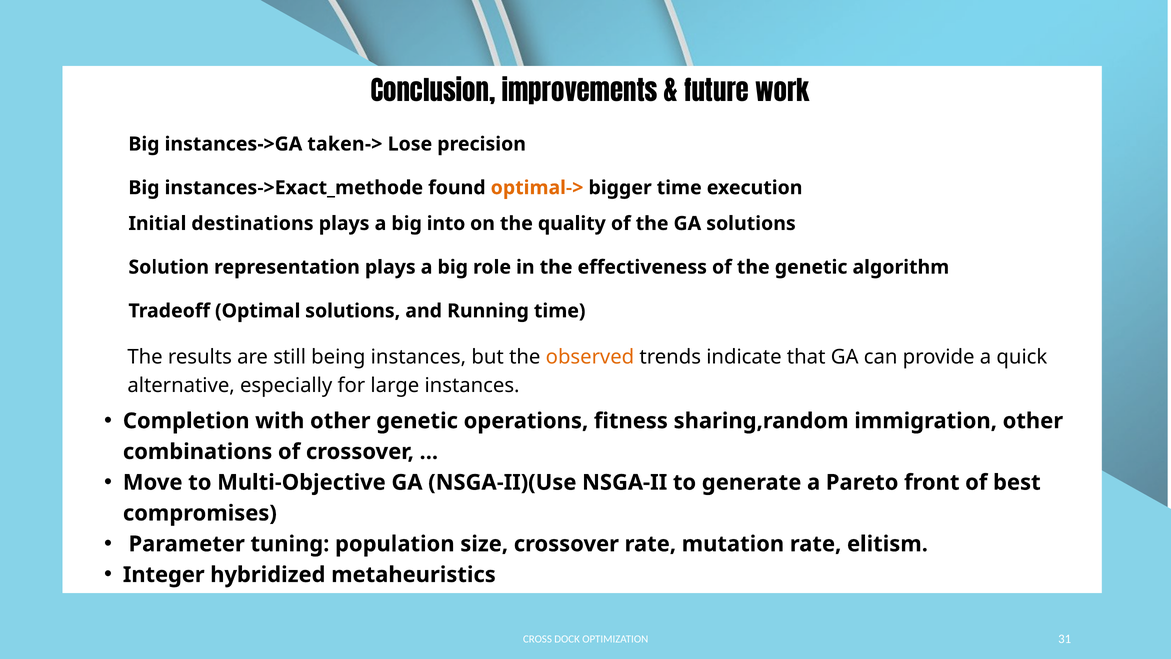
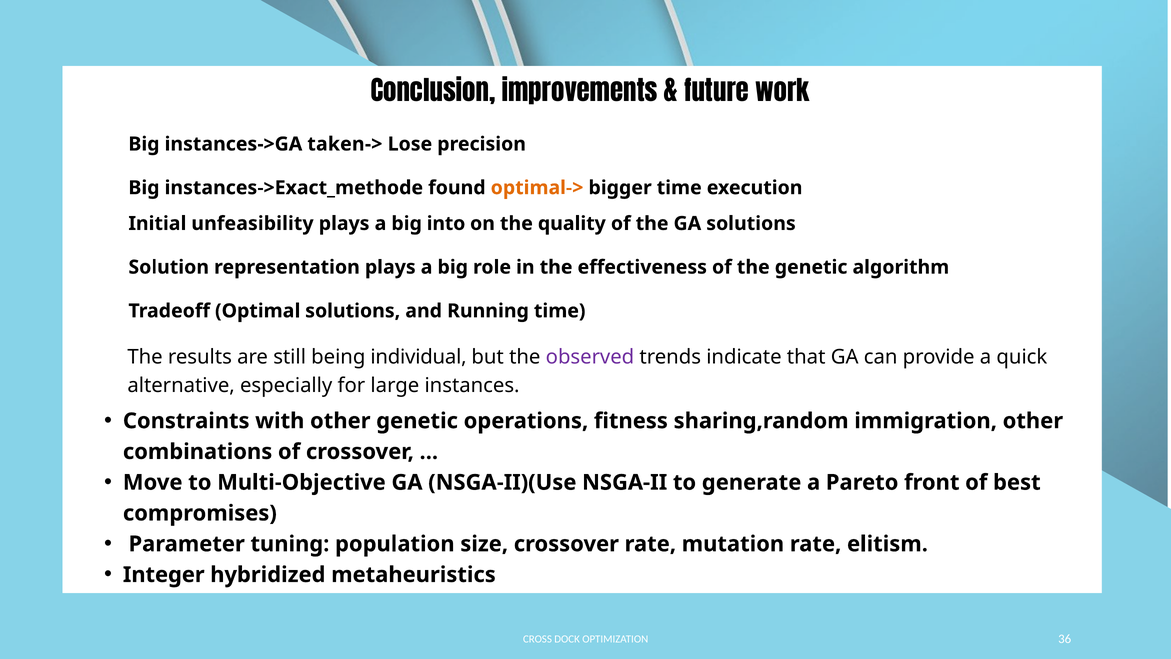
destinations: destinations -> unfeasibility
being instances: instances -> individual
observed colour: orange -> purple
Completion: Completion -> Constraints
31: 31 -> 36
